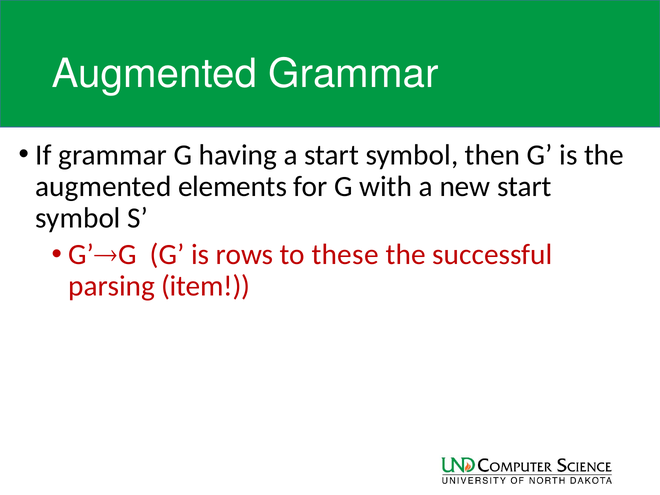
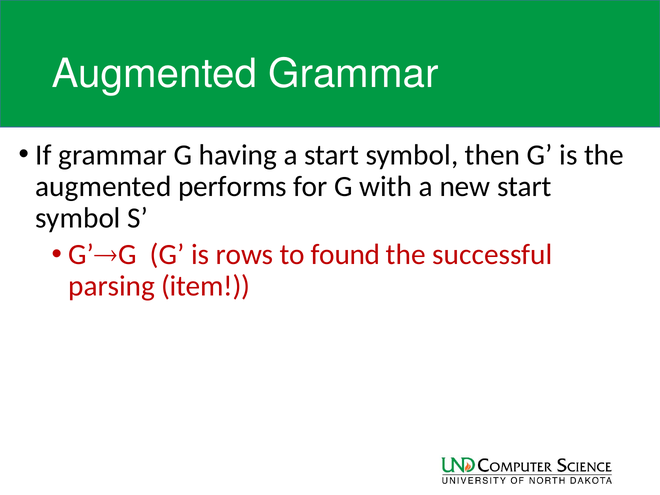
elements: elements -> performs
these: these -> found
